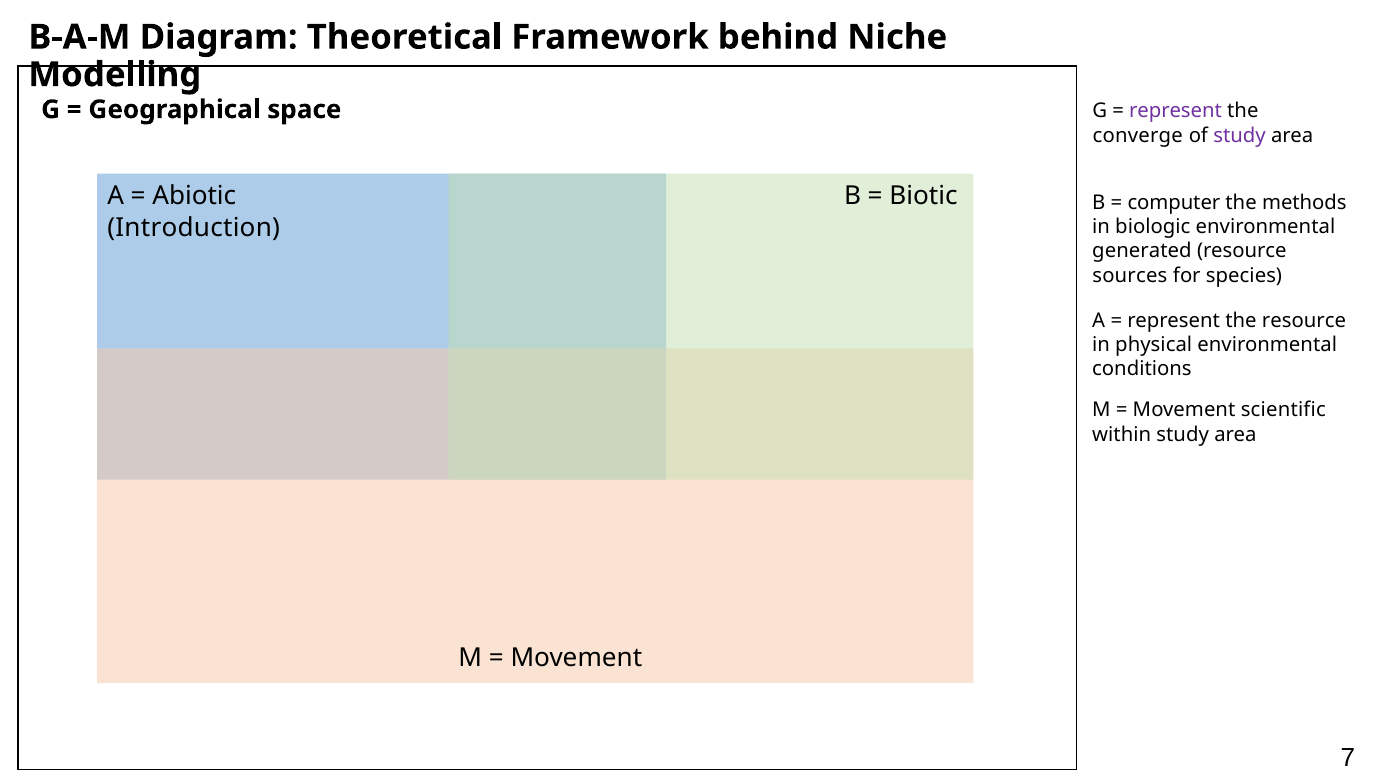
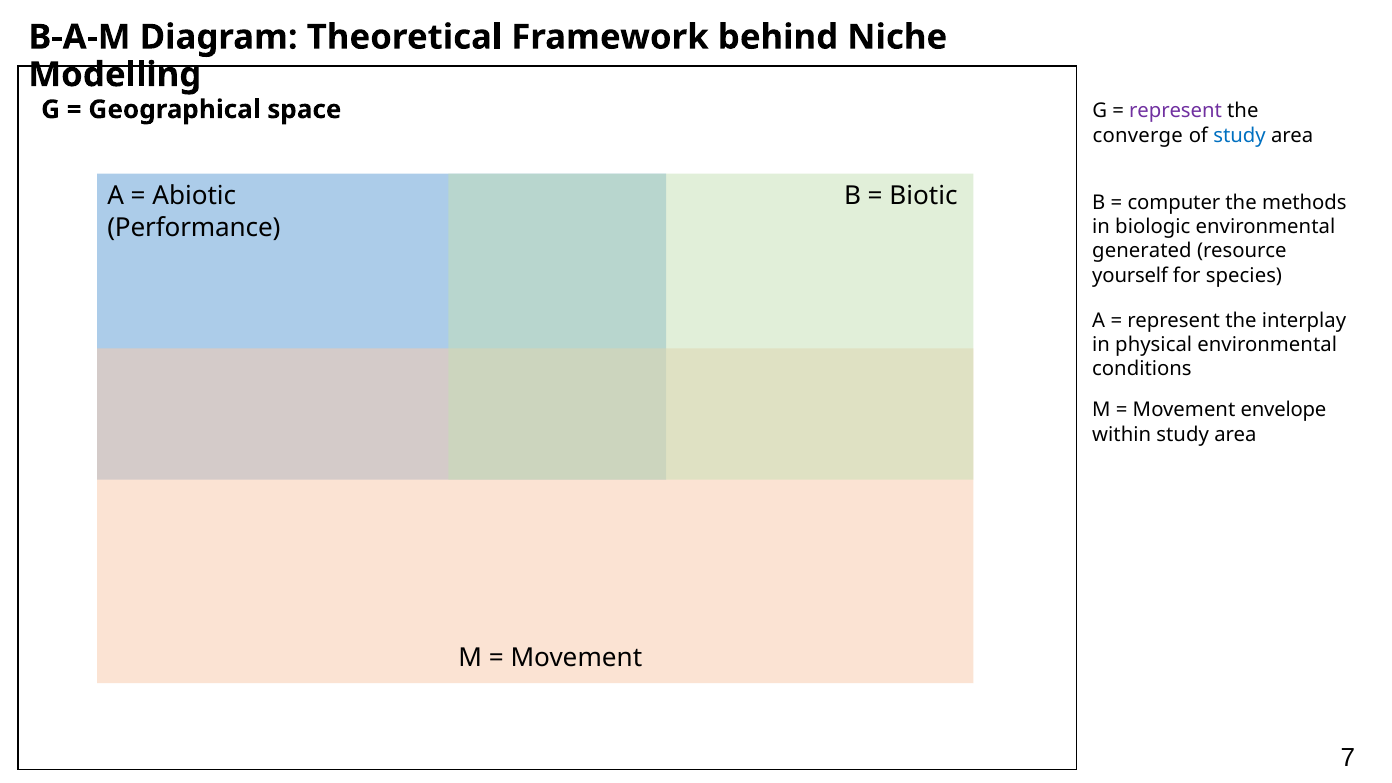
study at (1240, 135) colour: purple -> blue
Introduction: Introduction -> Performance
sources: sources -> yourself
the resource: resource -> interplay
scientific: scientific -> envelope
